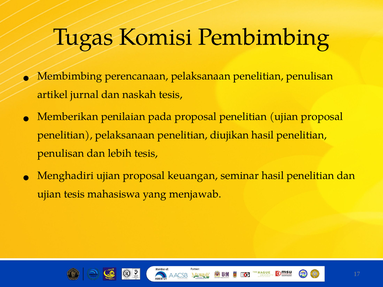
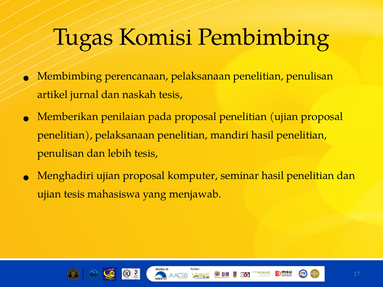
diujikan: diujikan -> mandiri
keuangan: keuangan -> komputer
